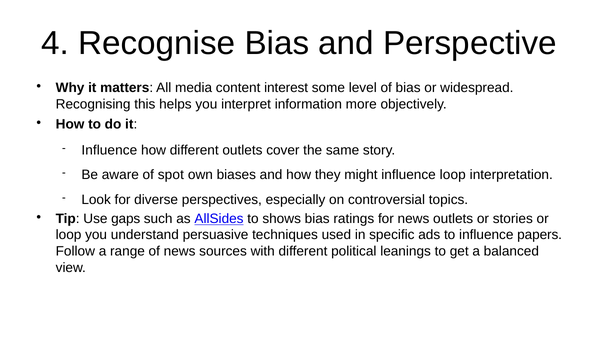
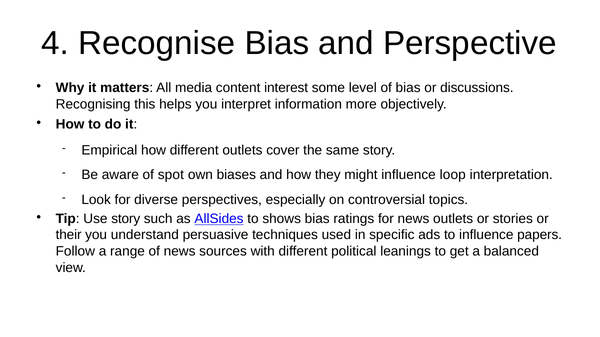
widespread: widespread -> discussions
Influence at (109, 150): Influence -> Empirical
Use gaps: gaps -> story
loop at (69, 235): loop -> their
